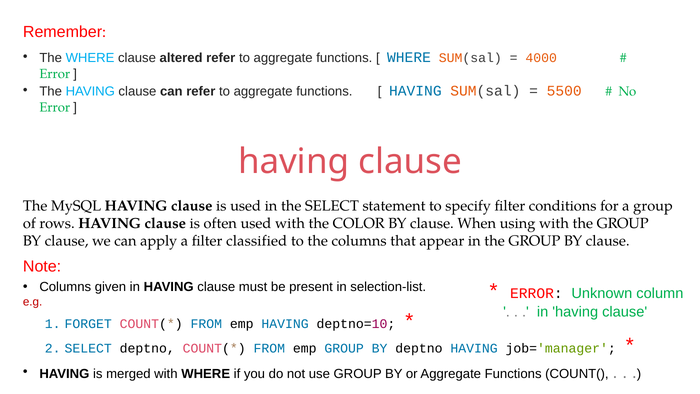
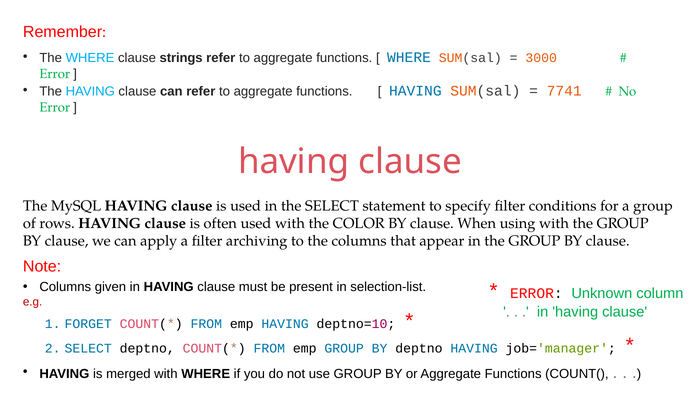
altered: altered -> strings
4000: 4000 -> 3000
5500: 5500 -> 7741
classified: classified -> archiving
